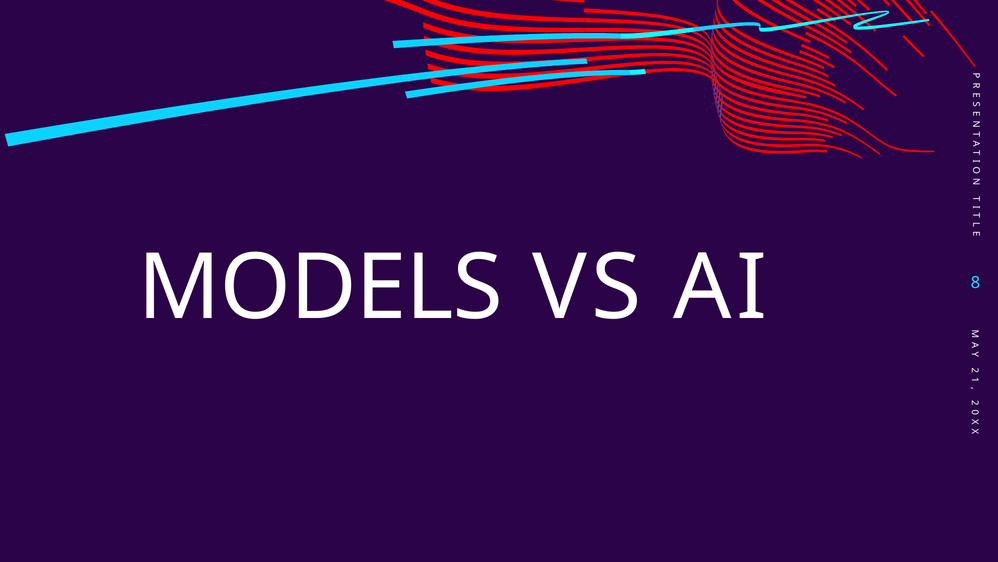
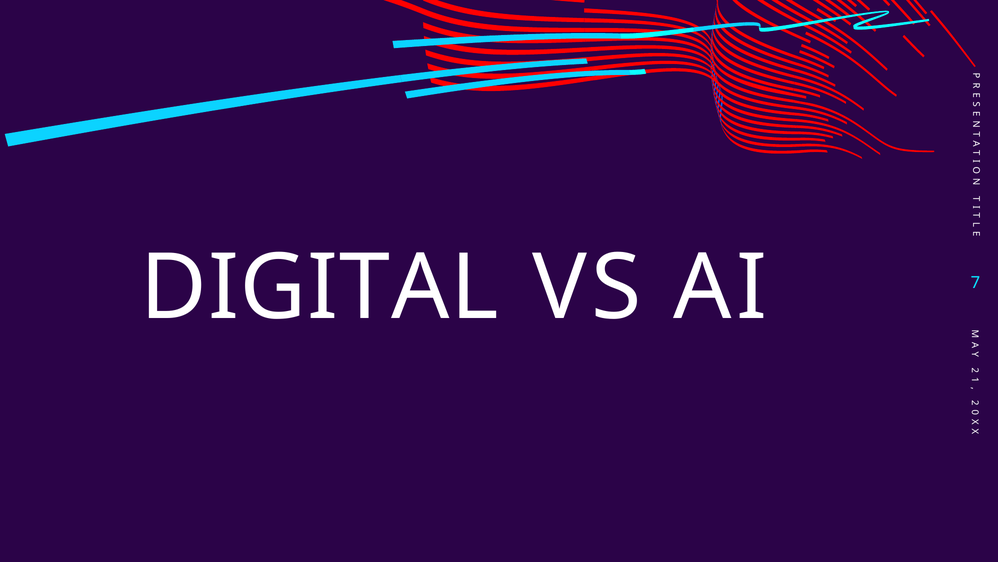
MODELS: MODELS -> DIGITAL
8: 8 -> 7
